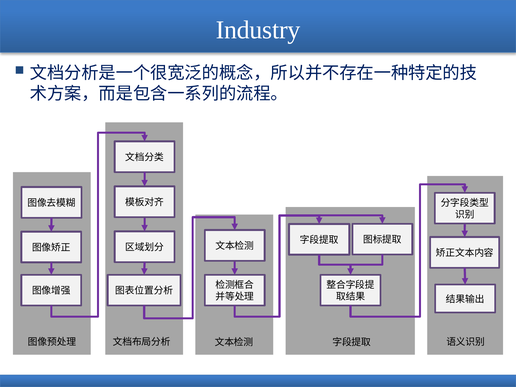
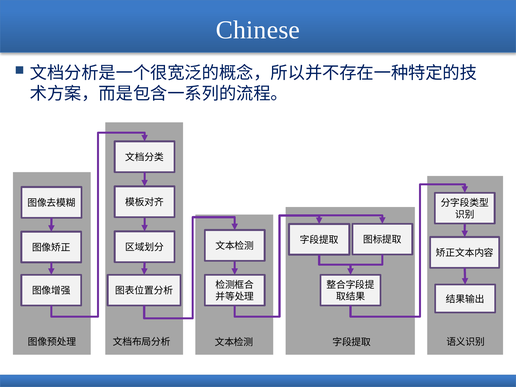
Industry: Industry -> Chinese
